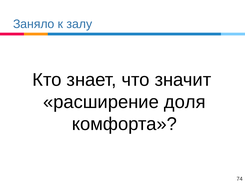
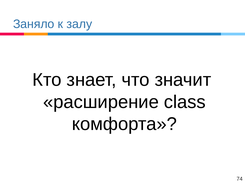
доля: доля -> class
